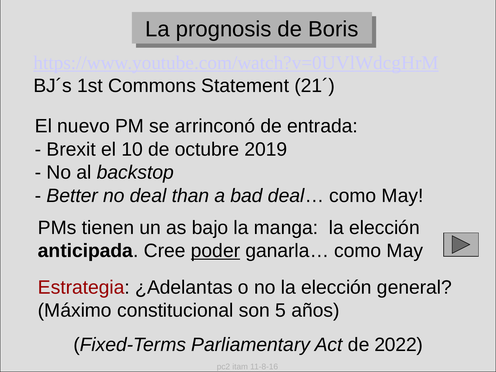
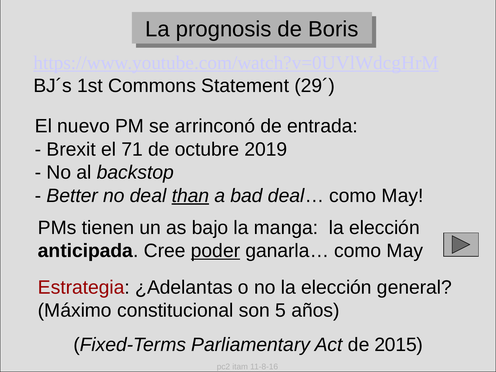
21´: 21´ -> 29´
10: 10 -> 71
than underline: none -> present
2022: 2022 -> 2015
